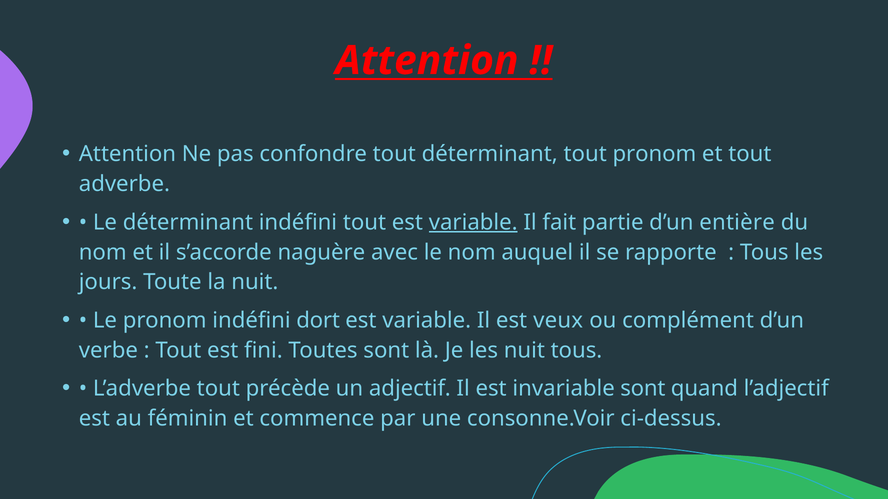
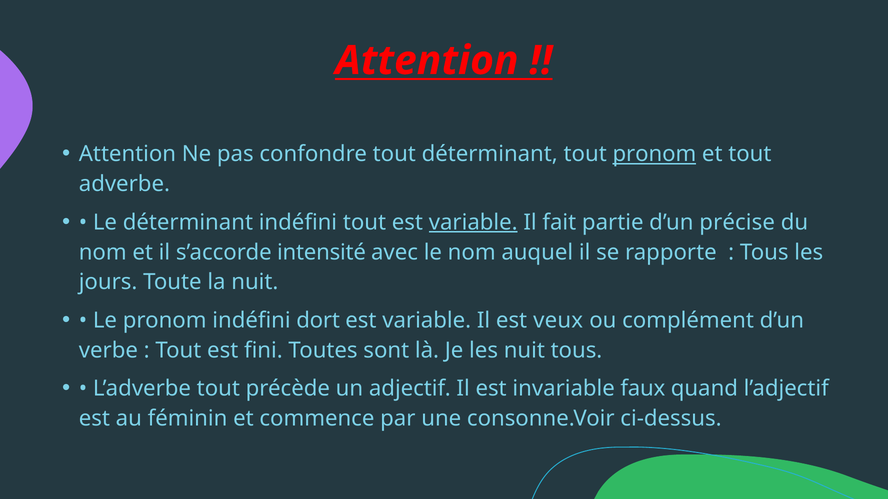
pronom at (654, 154) underline: none -> present
entière: entière -> précise
naguère: naguère -> intensité
invariable sont: sont -> faux
